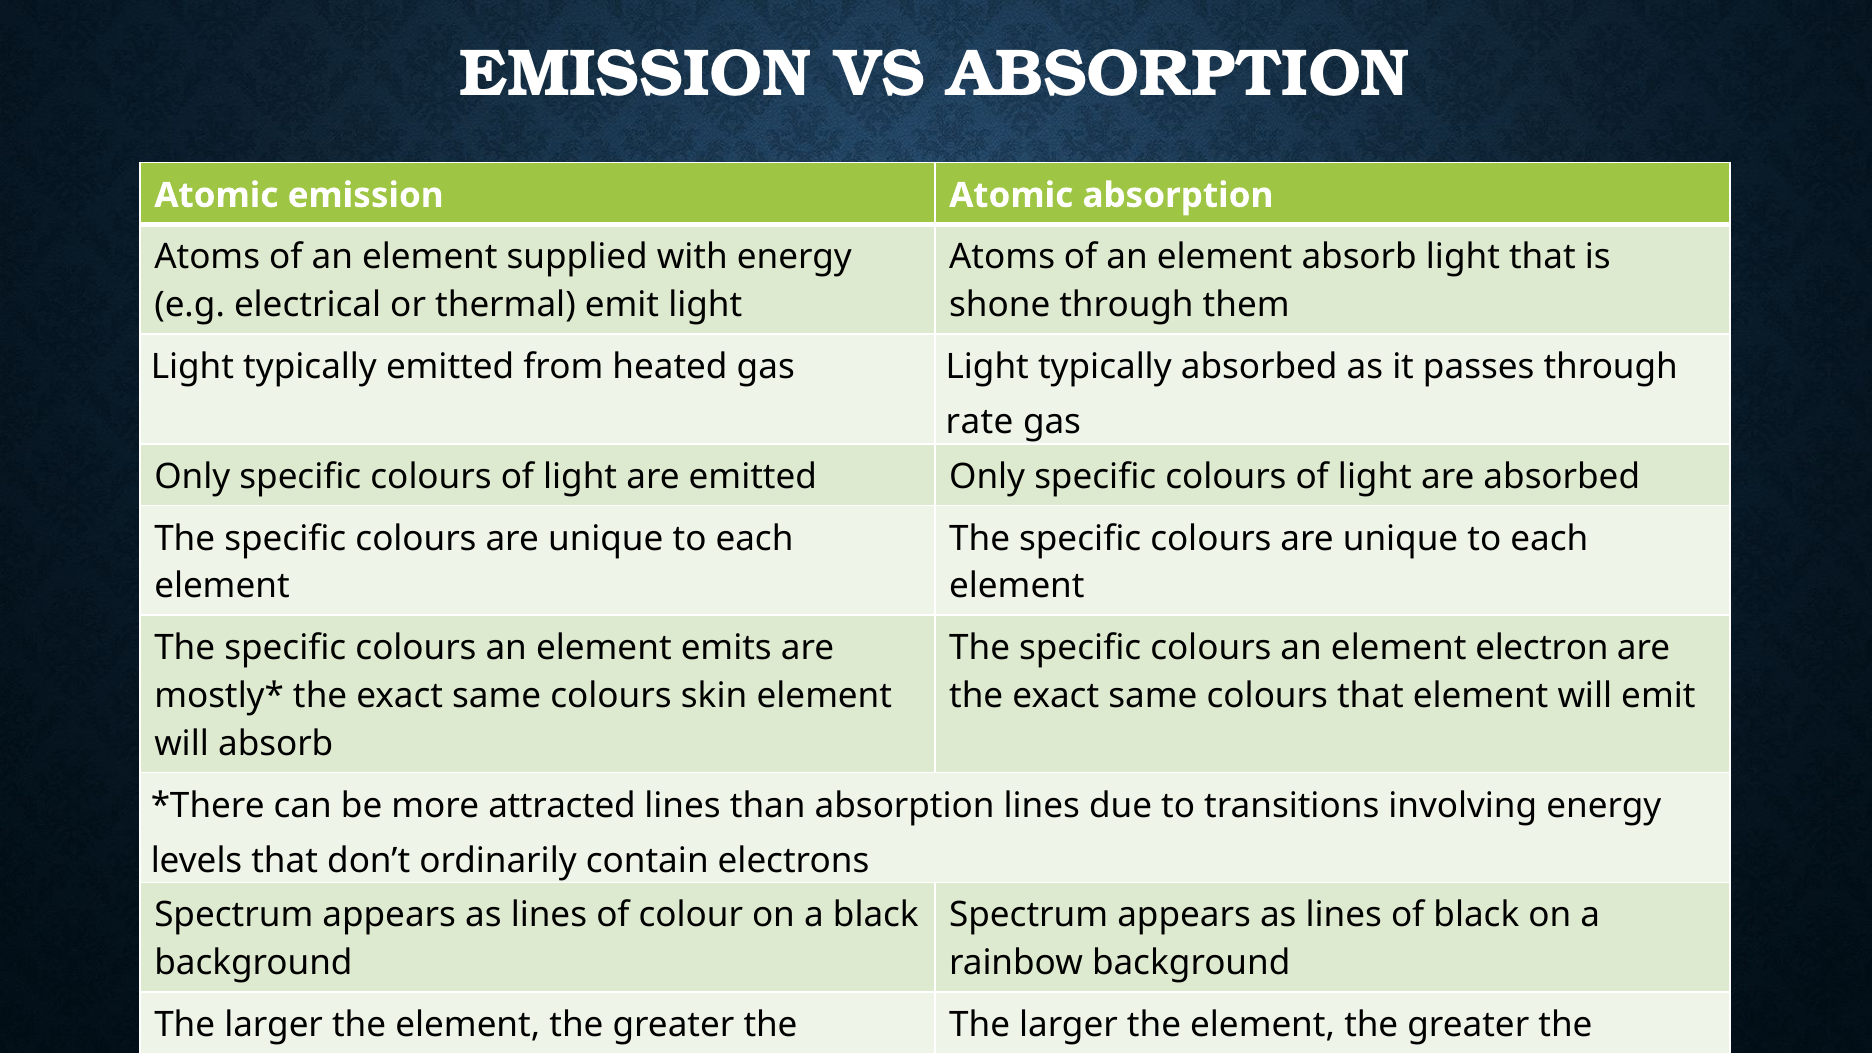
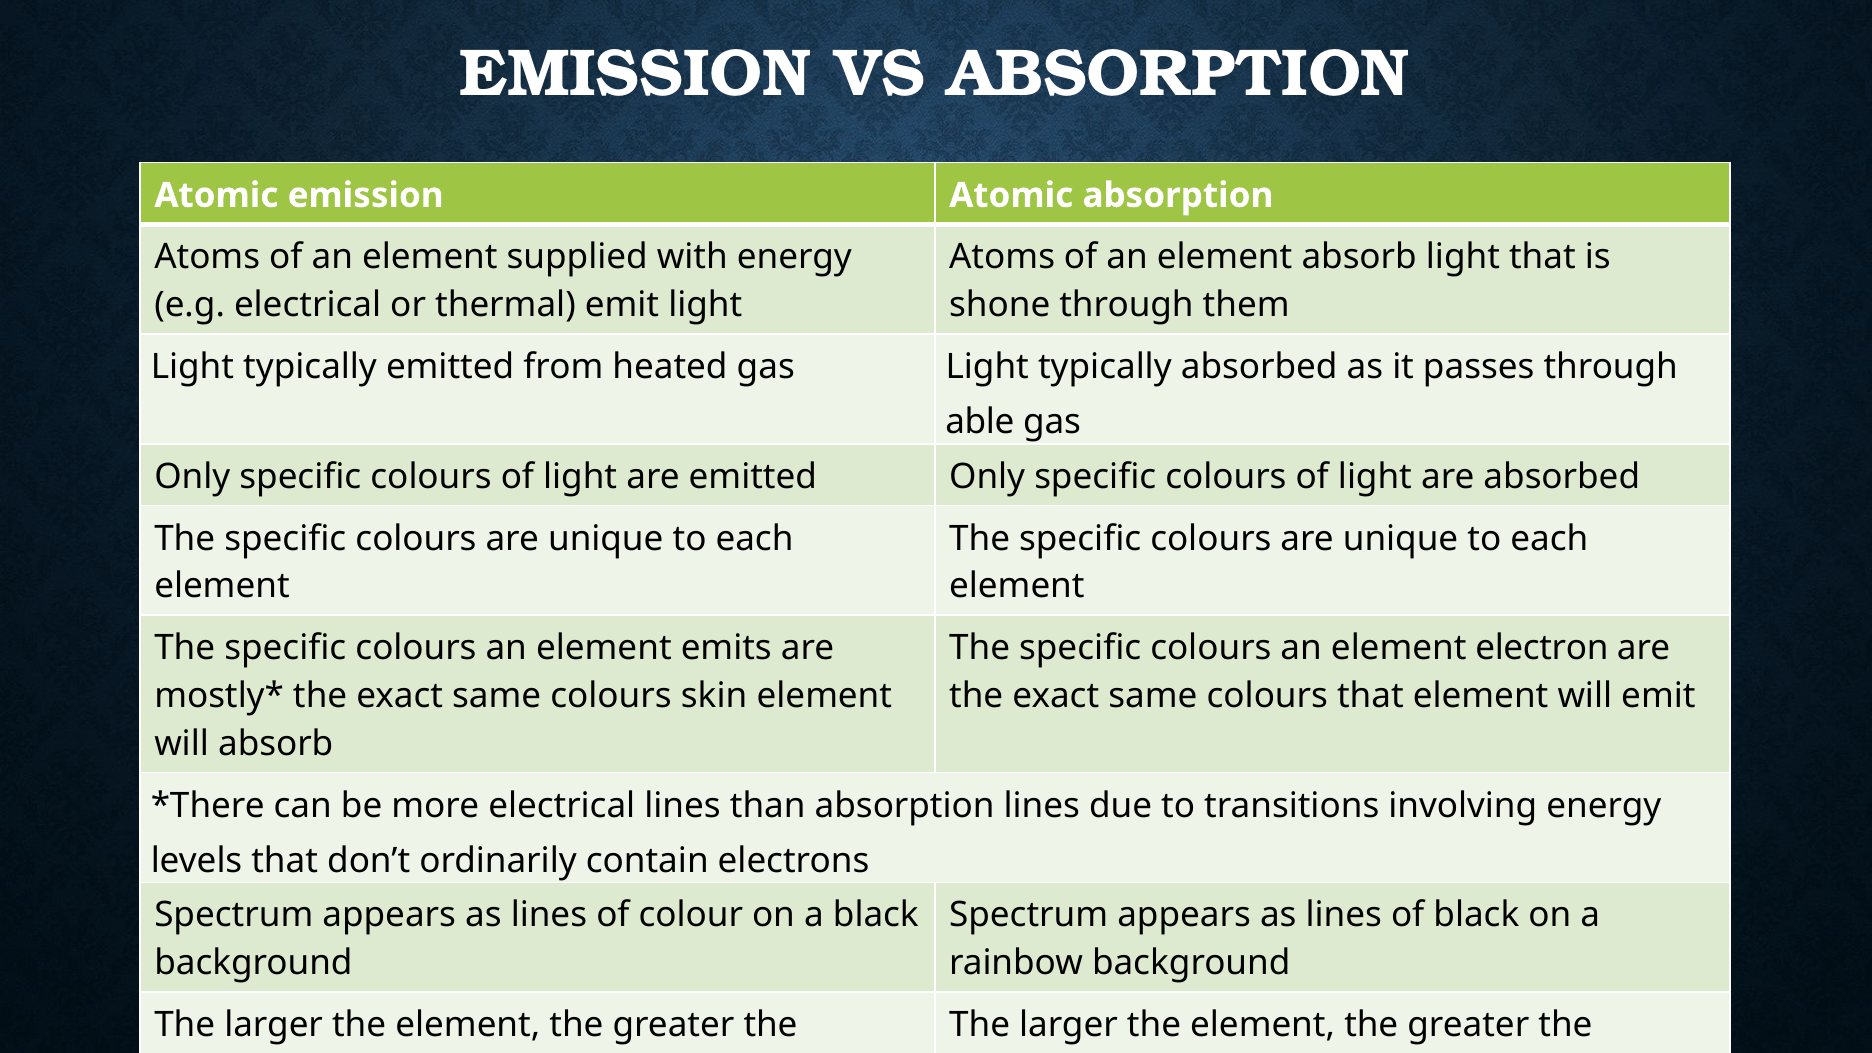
rate: rate -> able
more attracted: attracted -> electrical
